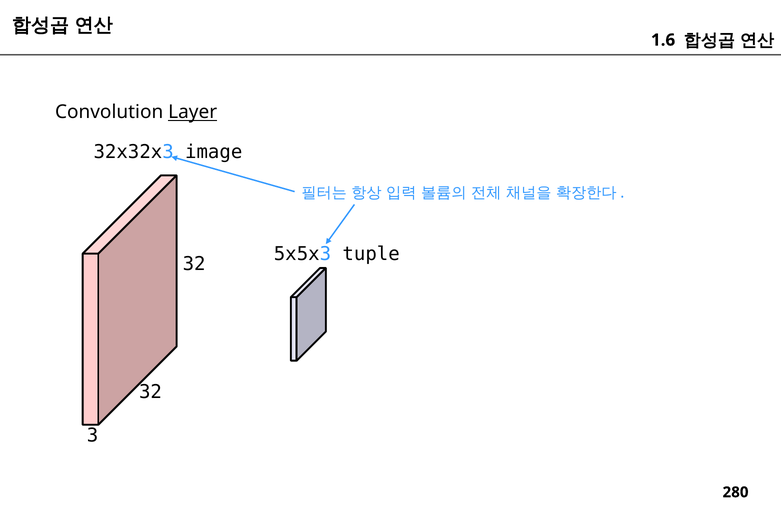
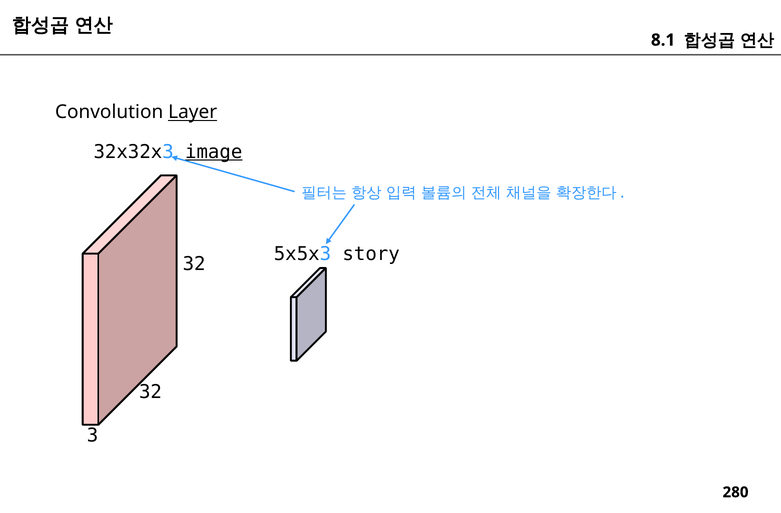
1.6: 1.6 -> 8.1
image underline: none -> present
tuple: tuple -> story
